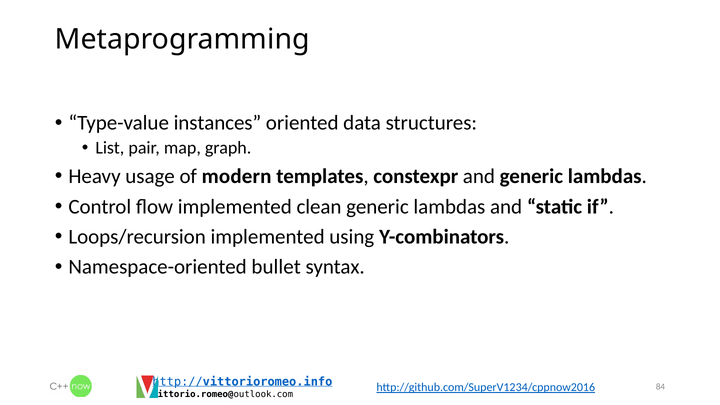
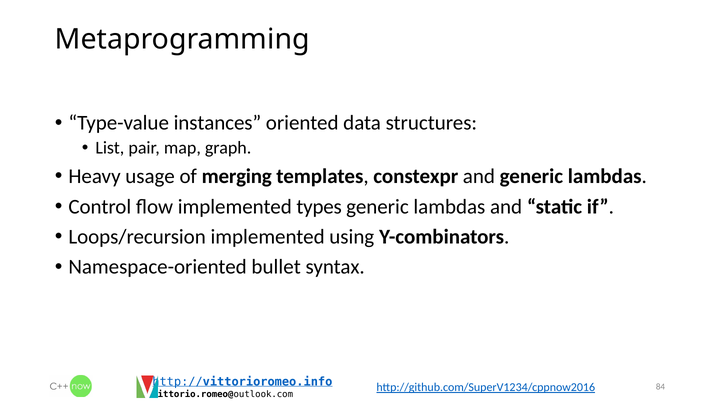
modern: modern -> merging
clean: clean -> types
